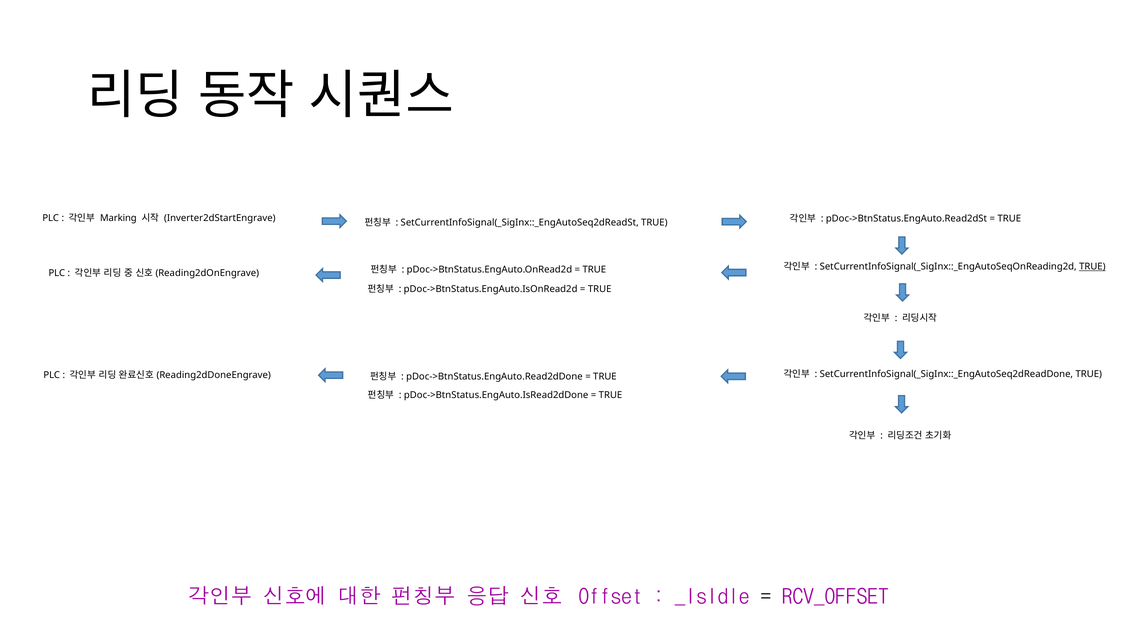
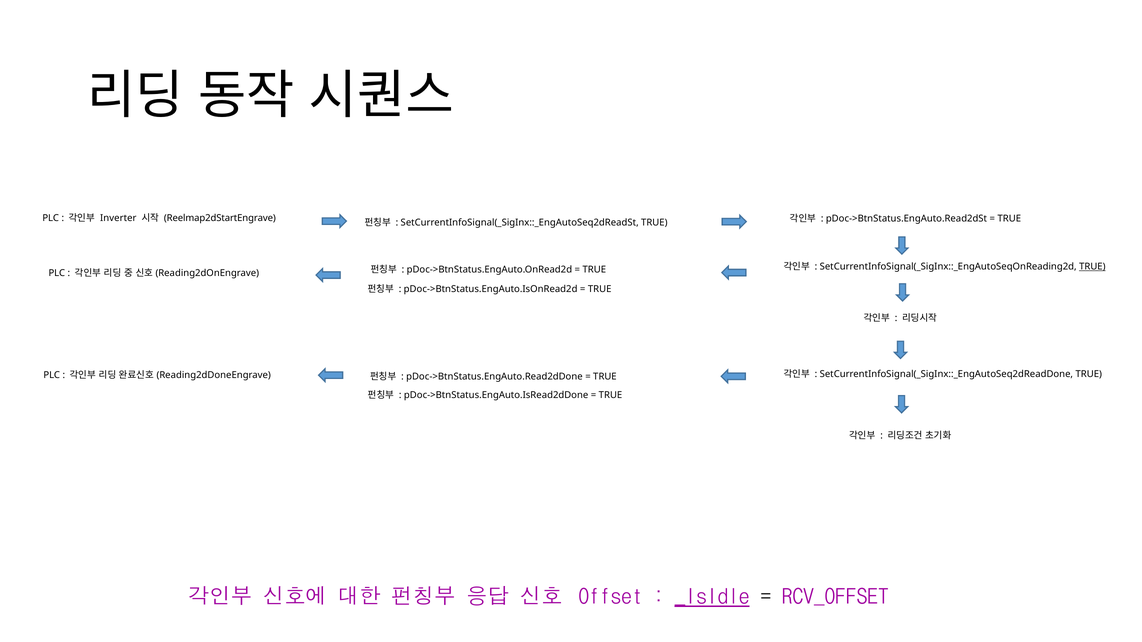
Marking: Marking -> Inverter
Inverter2dStartEngrave: Inverter2dStartEngrave -> Reelmap2dStartEngrave
_IsIdle underline: none -> present
